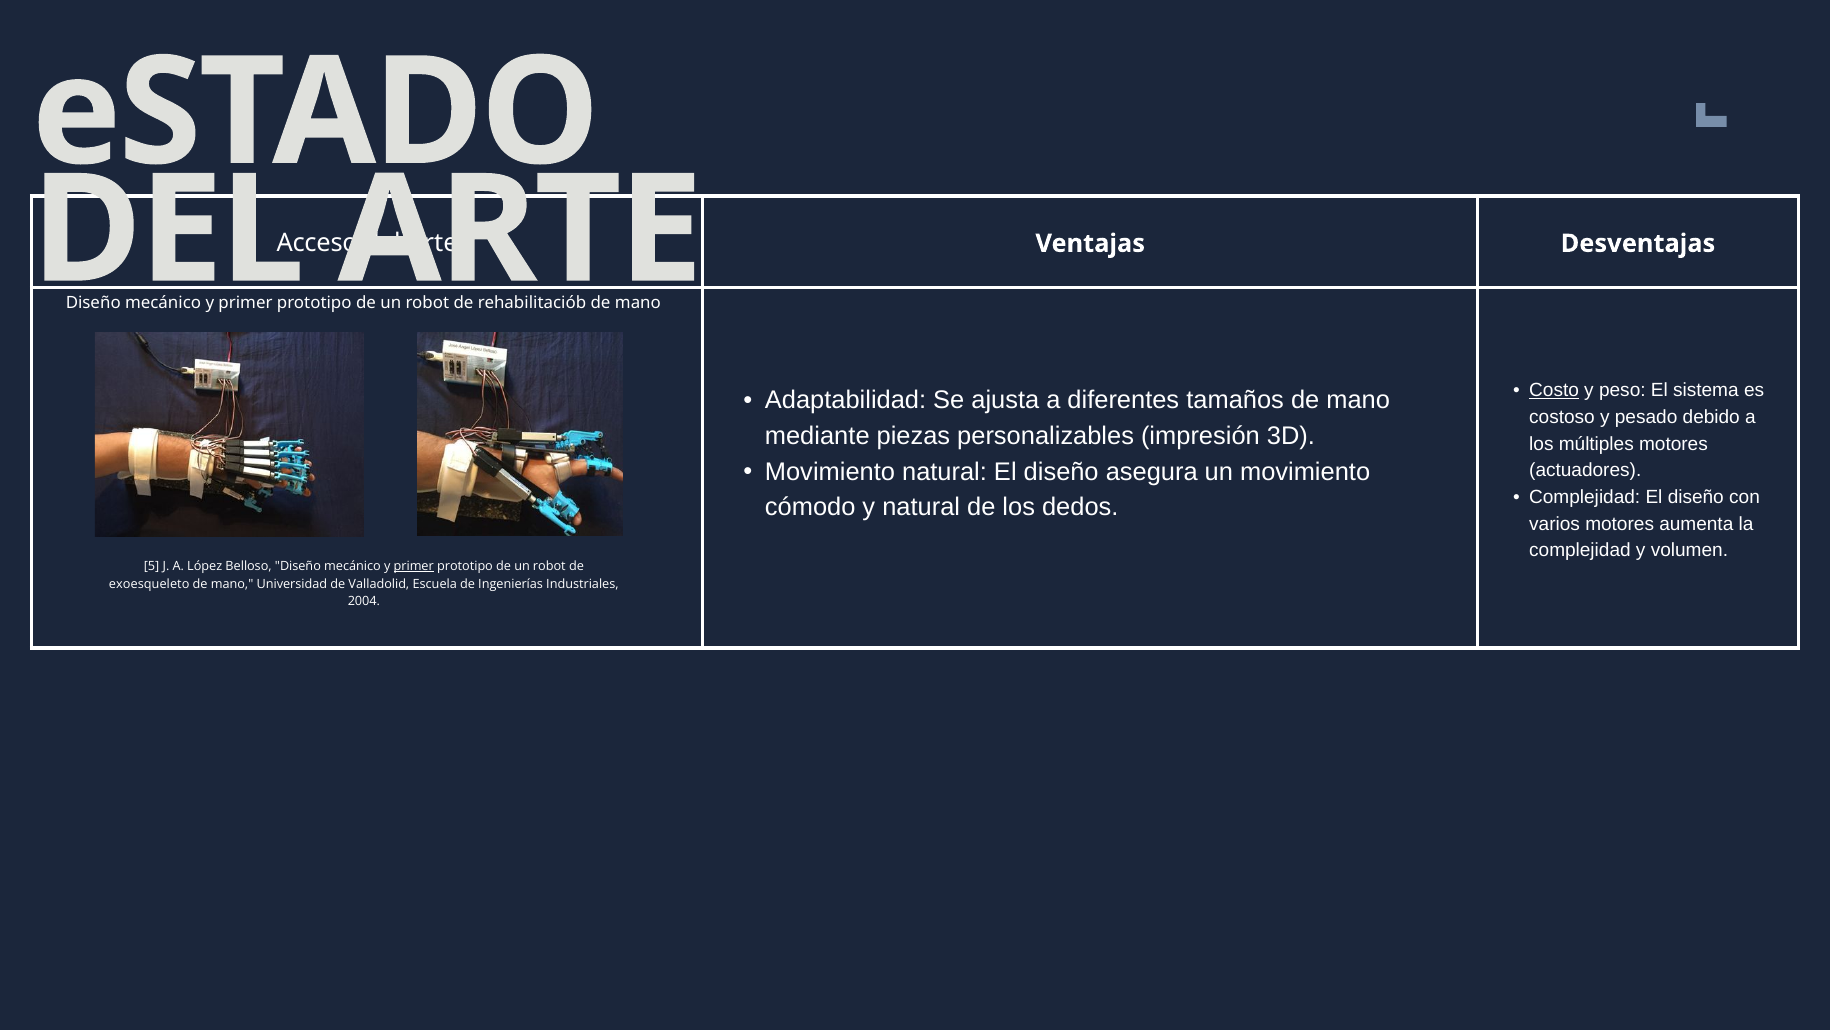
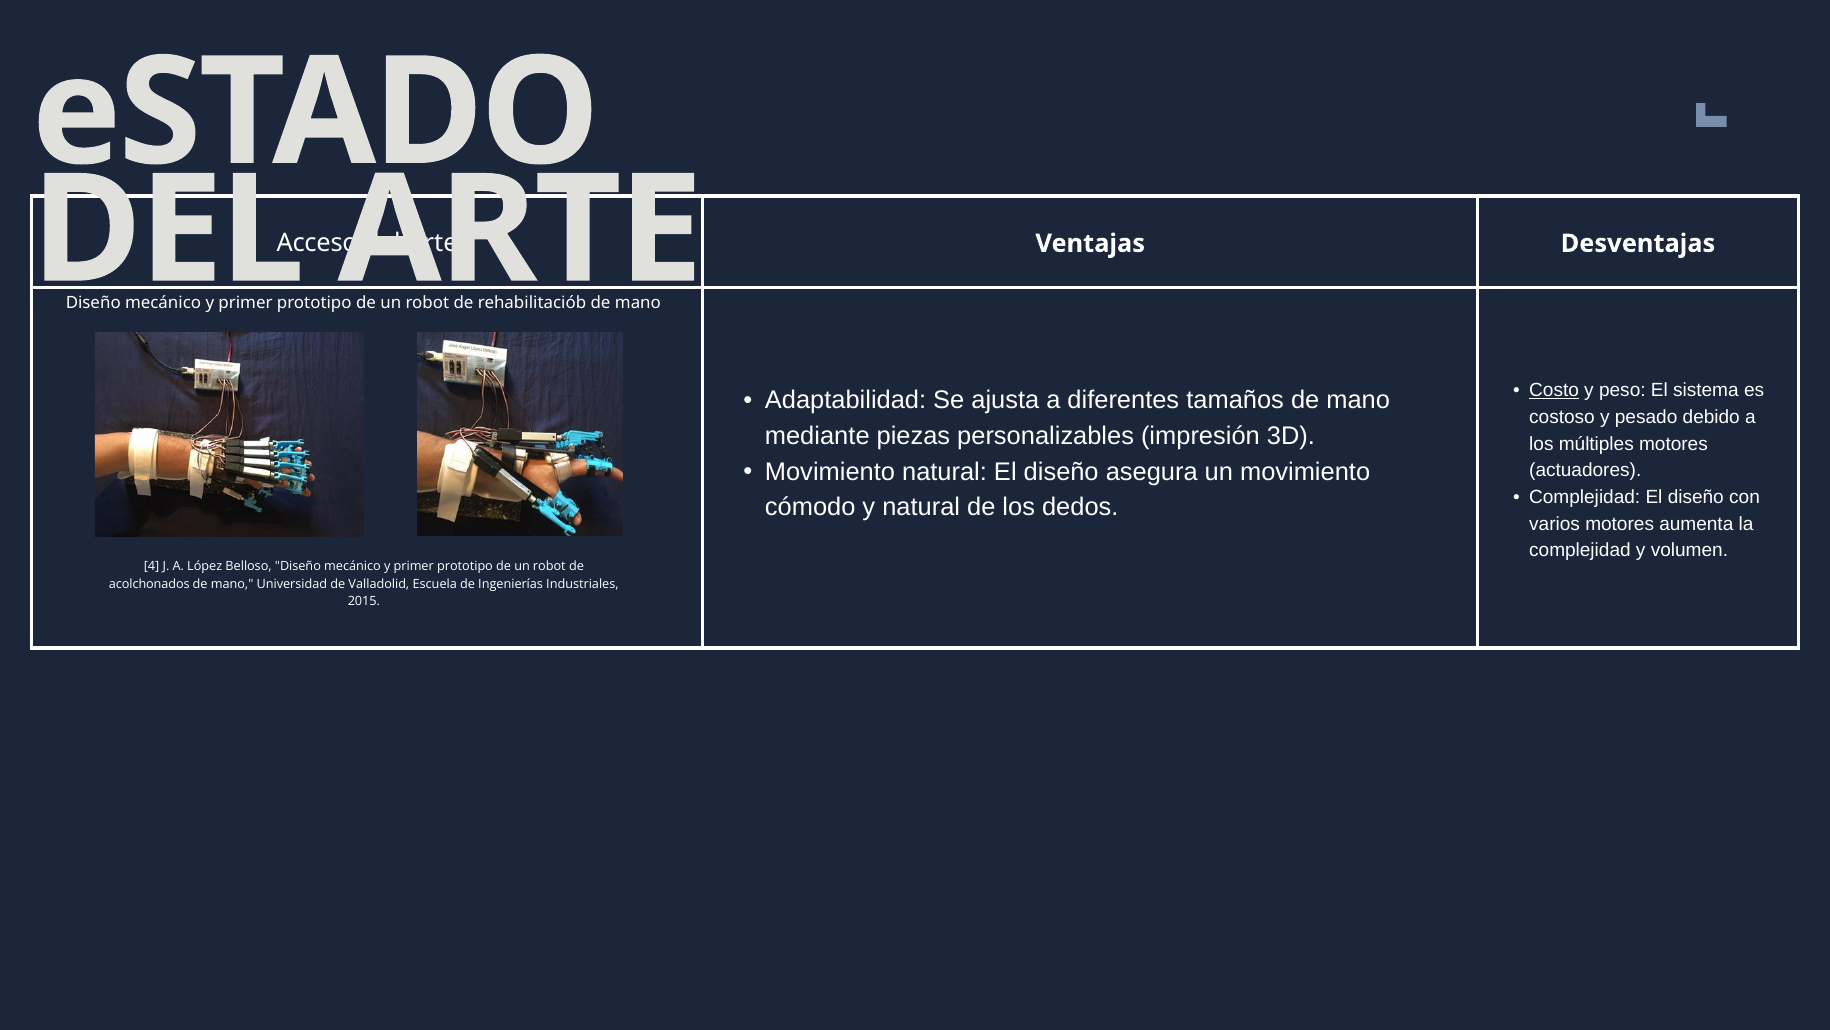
5: 5 -> 4
primer at (414, 566) underline: present -> none
exoesqueleto: exoesqueleto -> acolchonados
2004: 2004 -> 2015
